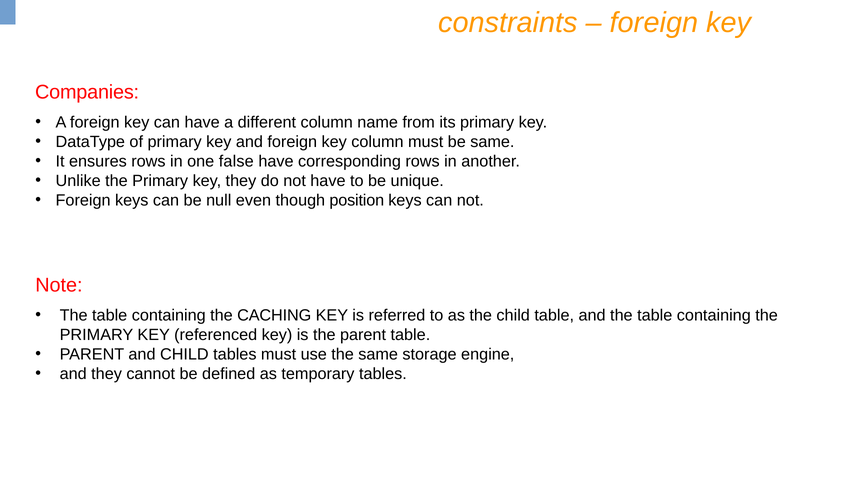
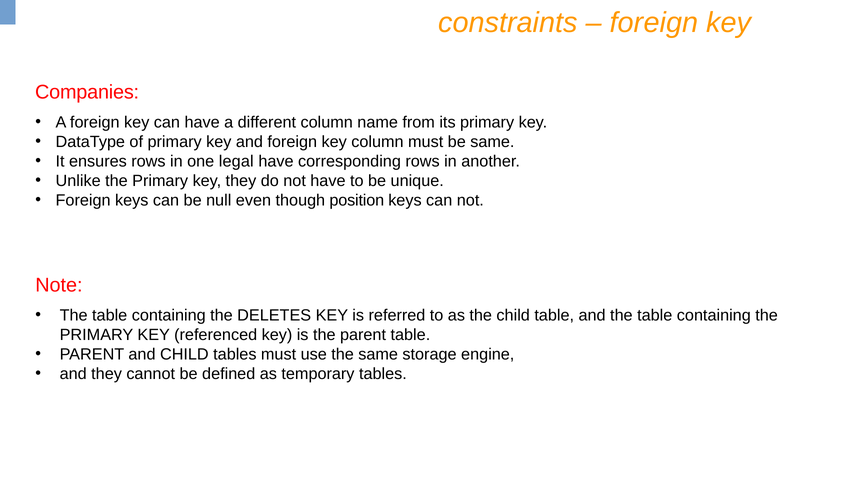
false: false -> legal
CACHING: CACHING -> DELETES
